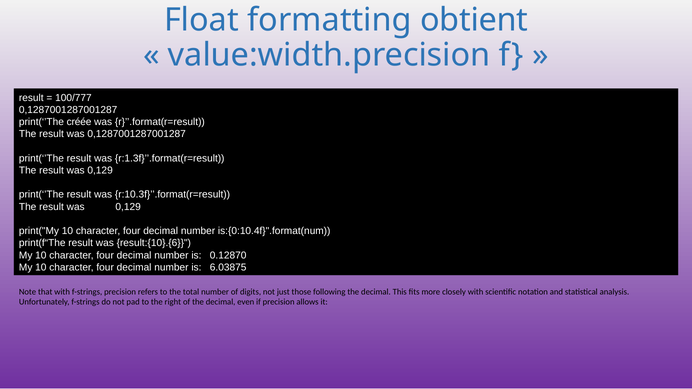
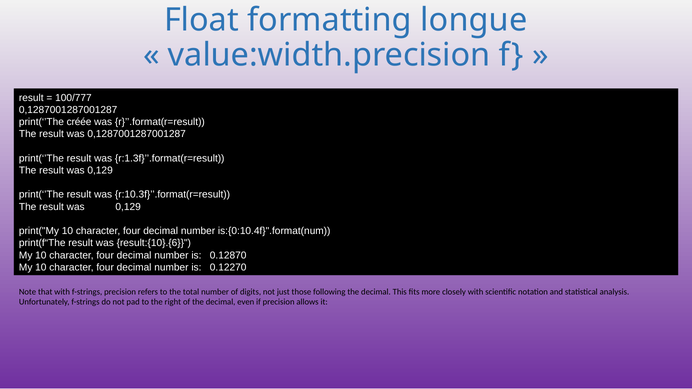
obtient: obtient -> longue
6.03875: 6.03875 -> 0.12270
